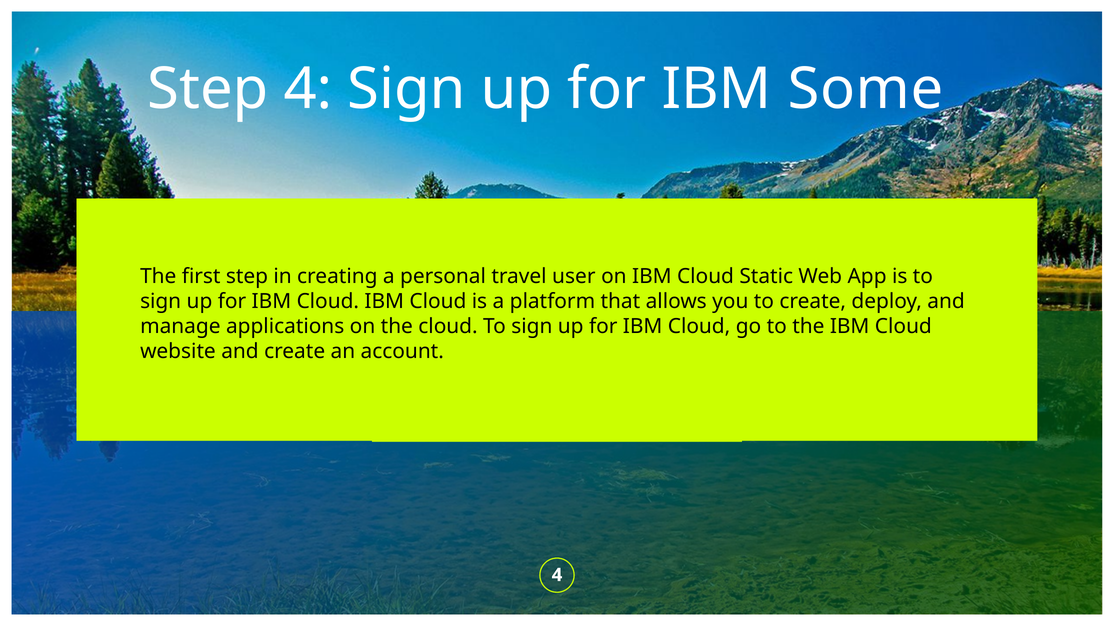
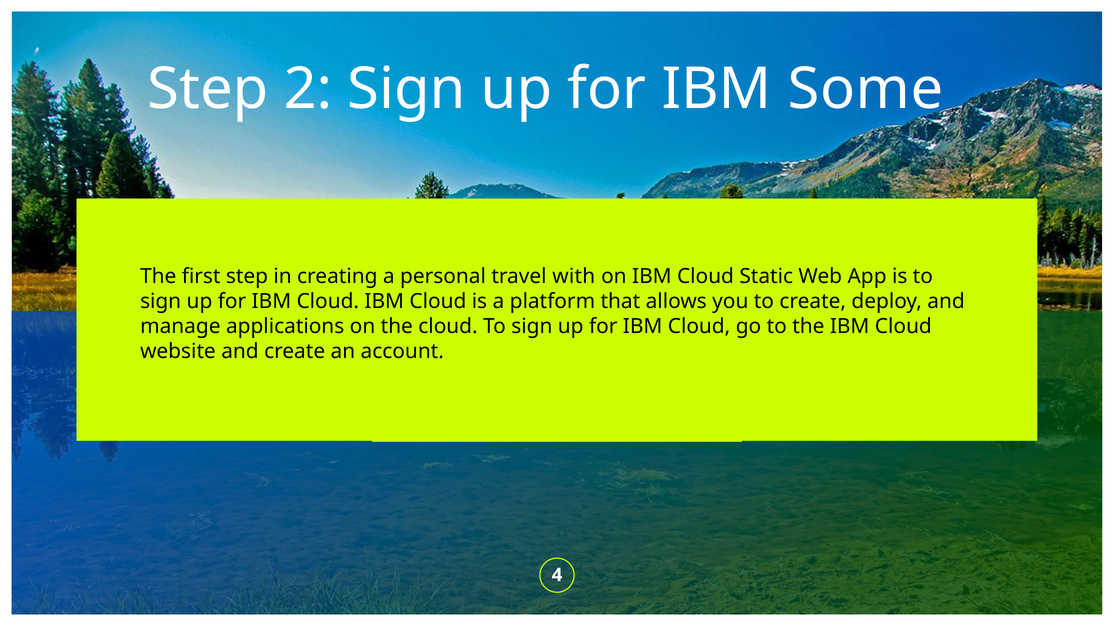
Step 4: 4 -> 2
user: user -> with
